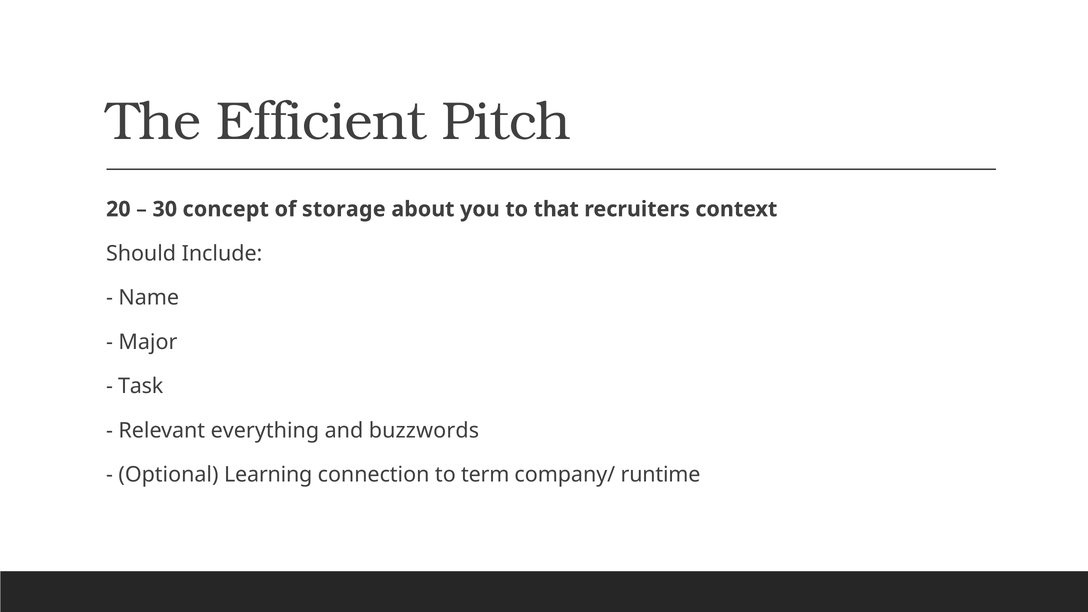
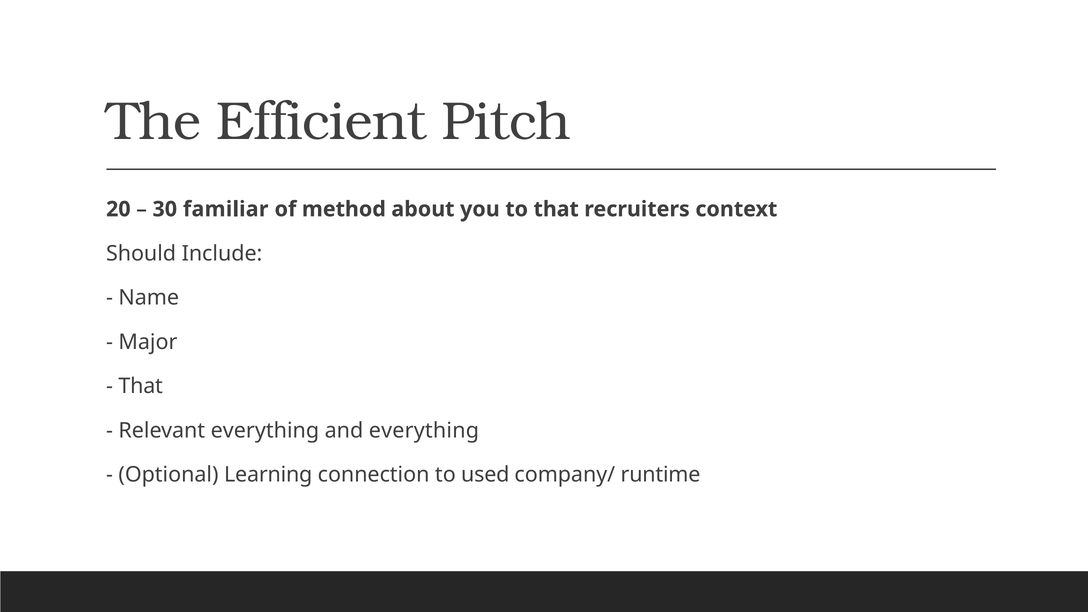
concept: concept -> familiar
storage: storage -> method
Task at (141, 386): Task -> That
and buzzwords: buzzwords -> everything
term: term -> used
